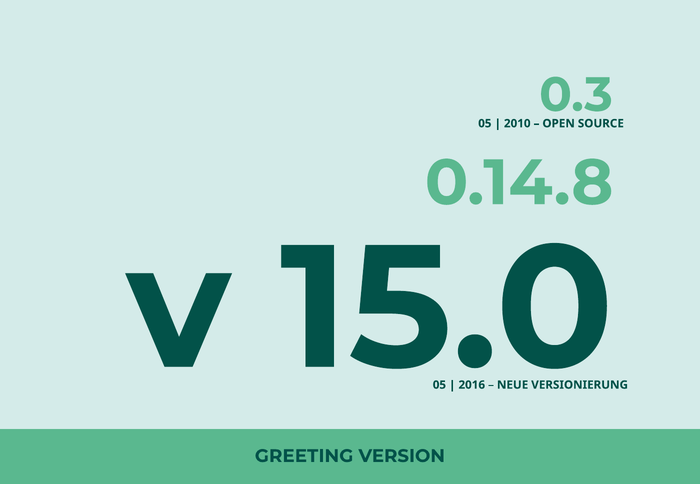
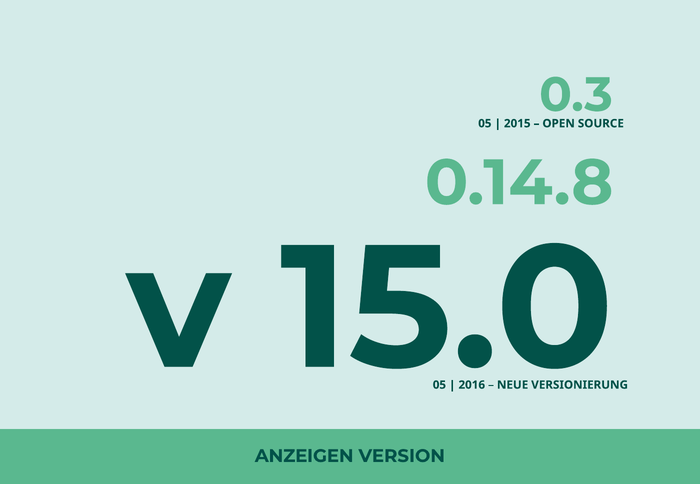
2010: 2010 -> 2015
GREETING: GREETING -> ANZEIGEN
